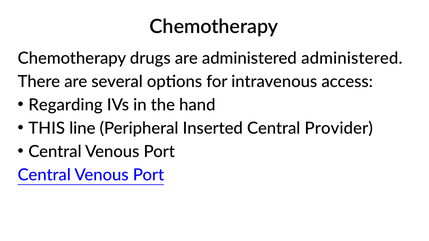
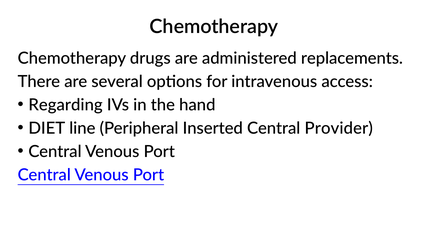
administered administered: administered -> replacements
THIS: THIS -> DIET
